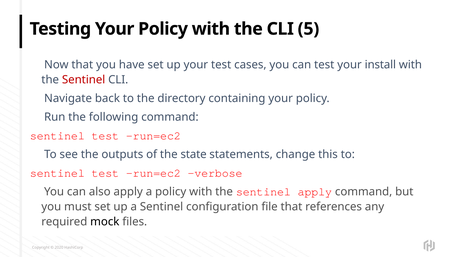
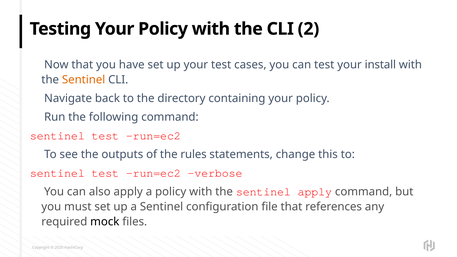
5: 5 -> 2
Sentinel at (84, 80) colour: red -> orange
state: state -> rules
